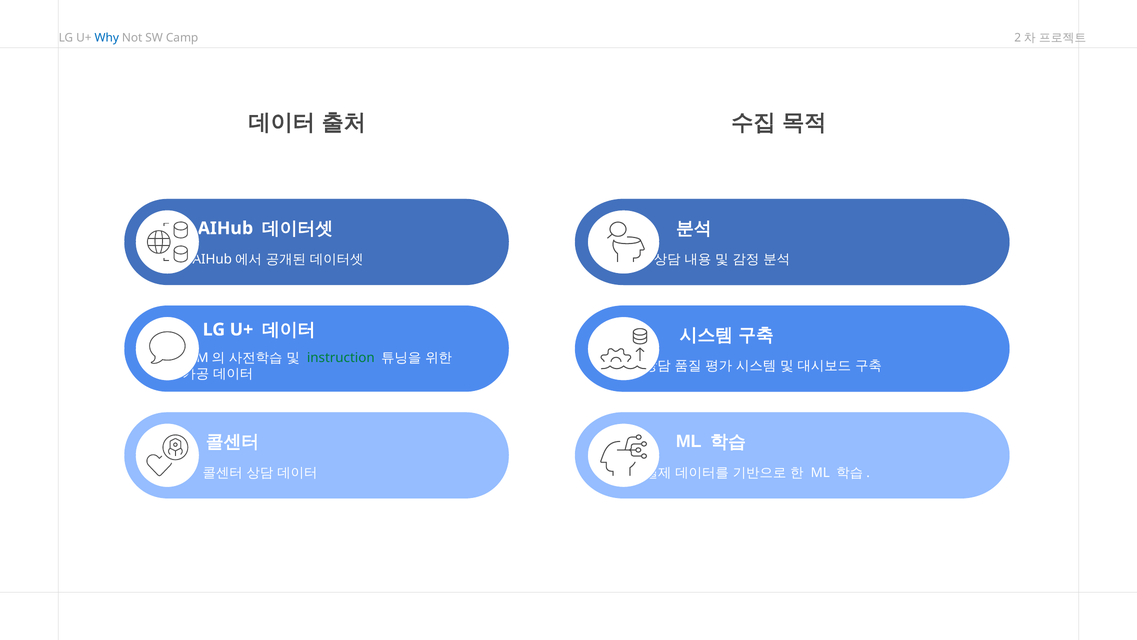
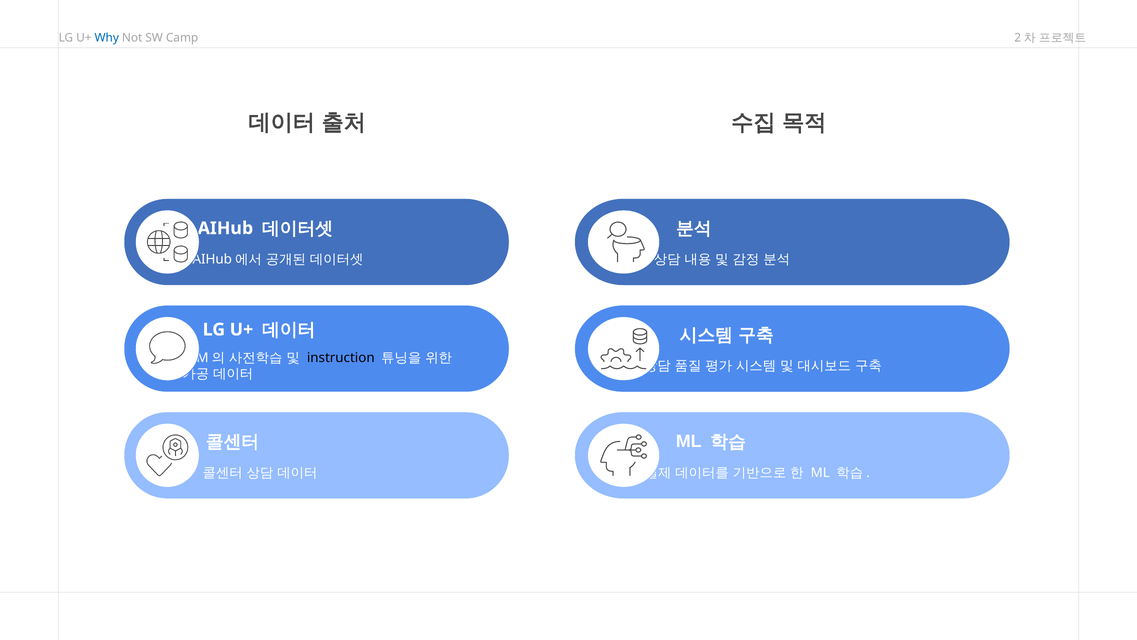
instruction colour: green -> black
